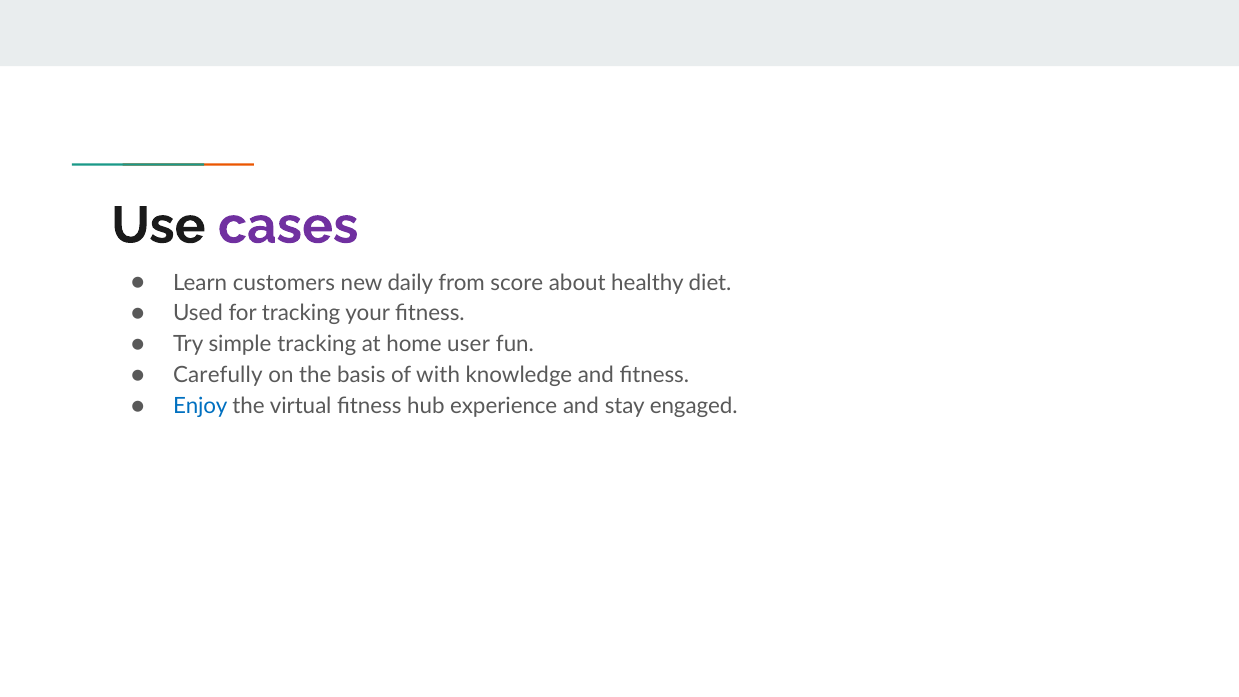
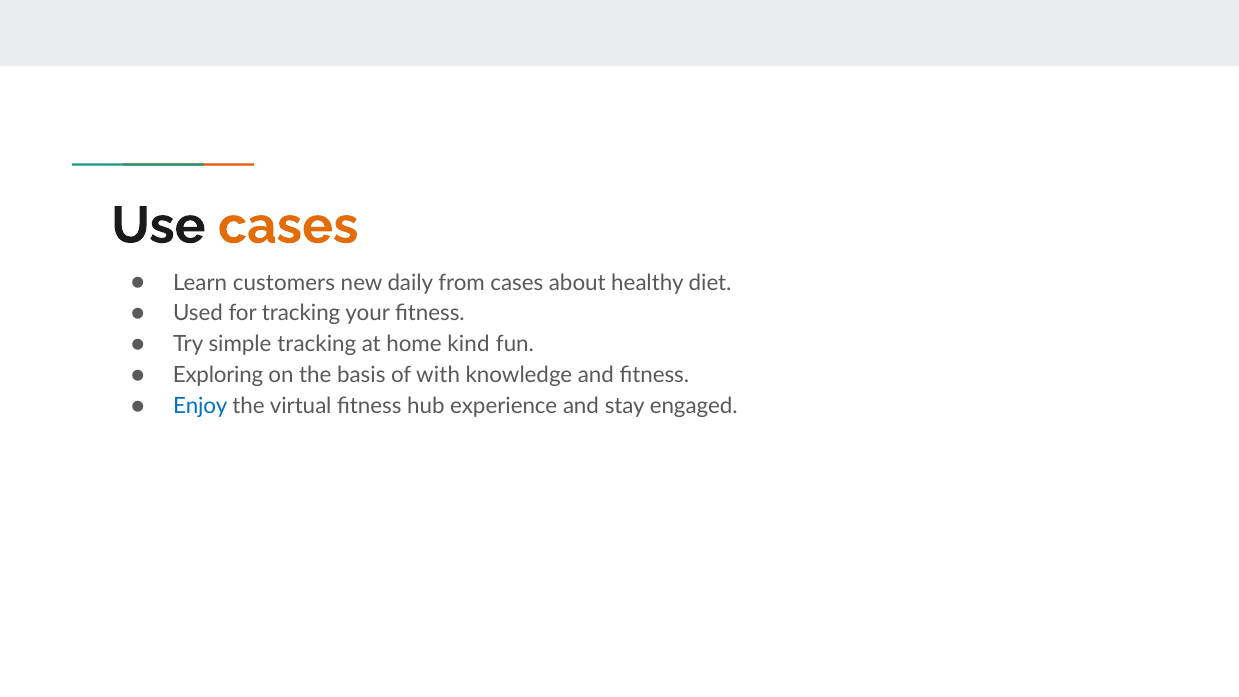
cases at (288, 226) colour: purple -> orange
from score: score -> cases
user: user -> kind
Carefully: Carefully -> Exploring
